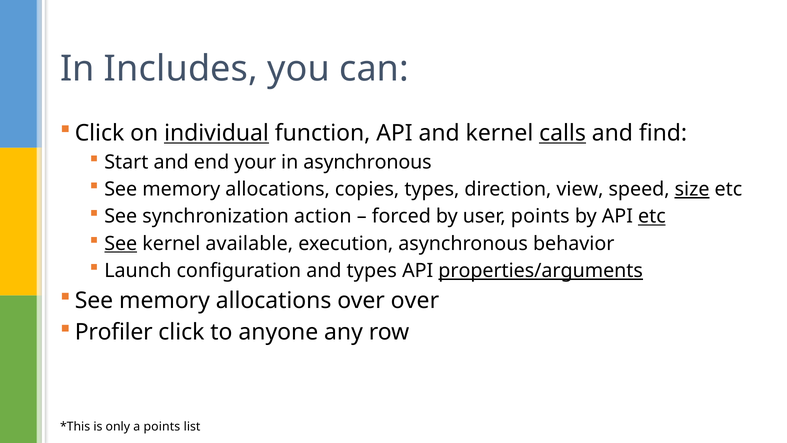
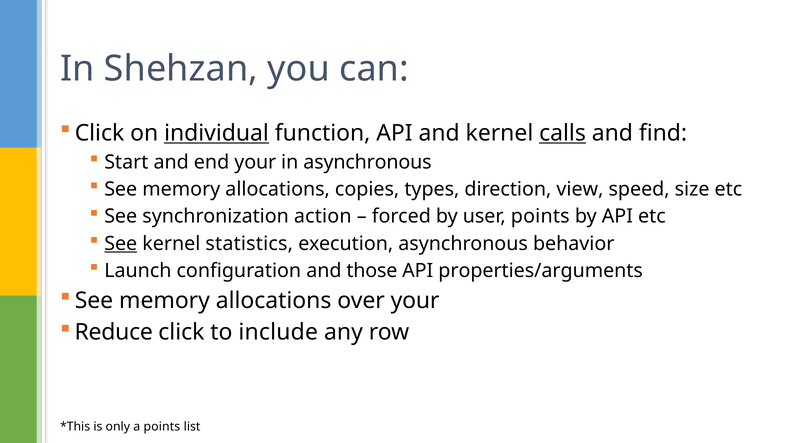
Includes: Includes -> Shehzan
size underline: present -> none
etc at (652, 216) underline: present -> none
available: available -> statistics
and types: types -> those
properties/arguments underline: present -> none
over over: over -> your
Profiler: Profiler -> Reduce
anyone: anyone -> include
